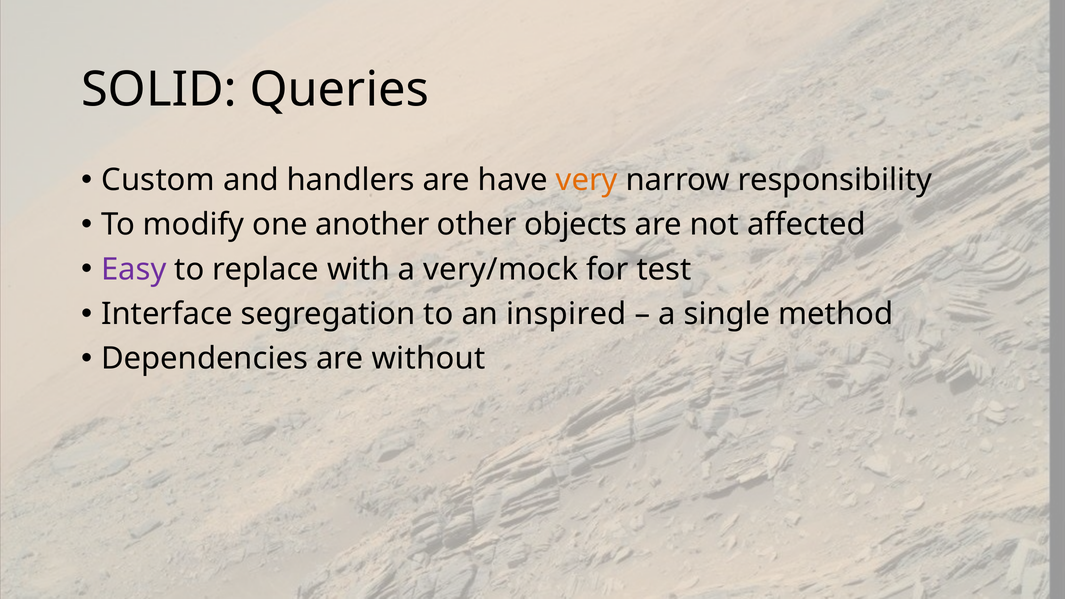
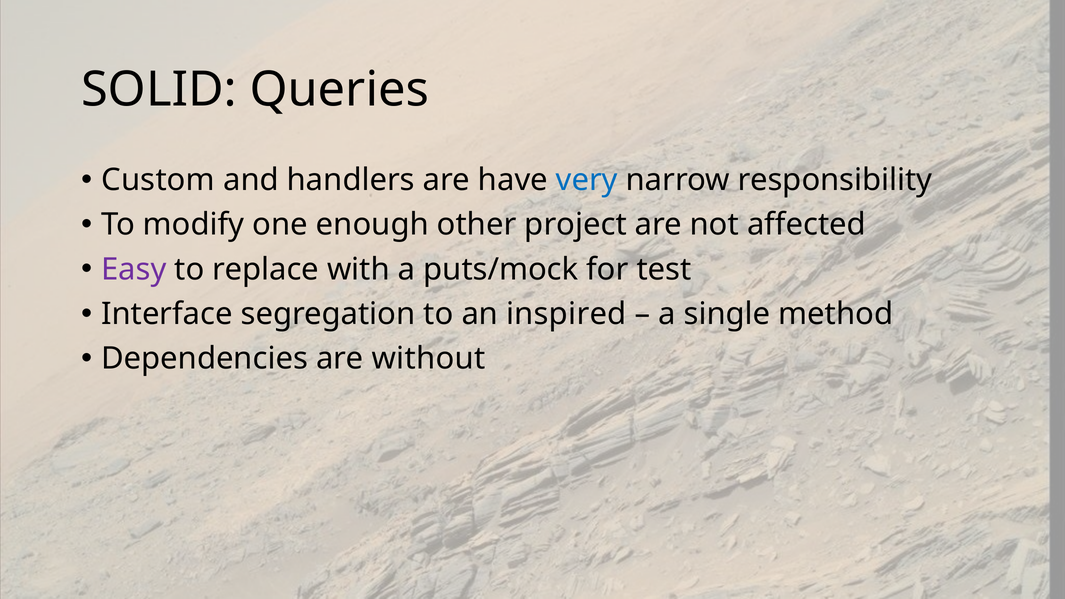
very colour: orange -> blue
another: another -> enough
objects: objects -> project
very/mock: very/mock -> puts/mock
